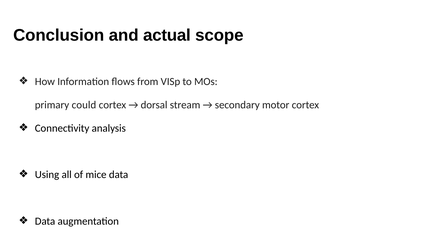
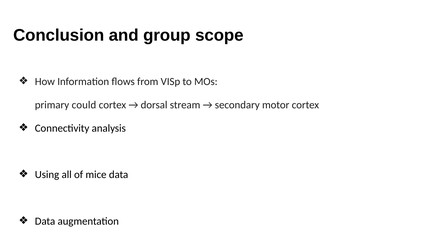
actual: actual -> group
